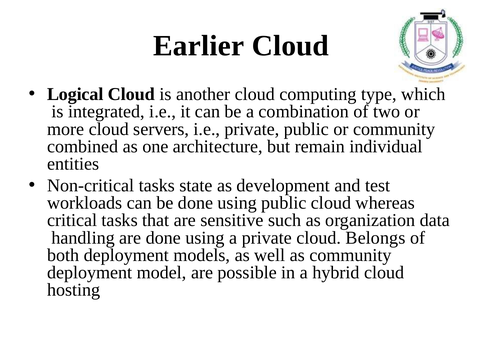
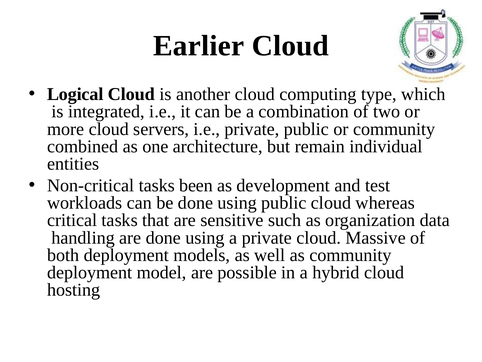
state: state -> been
Belongs: Belongs -> Massive
